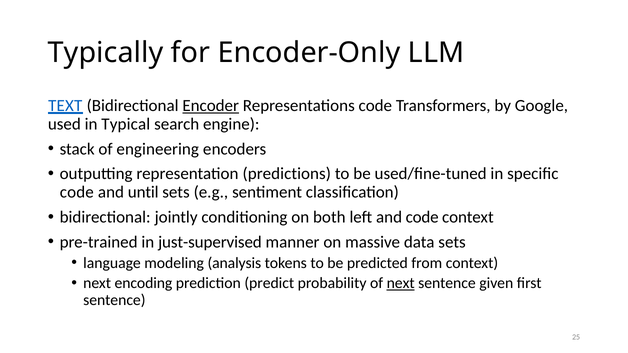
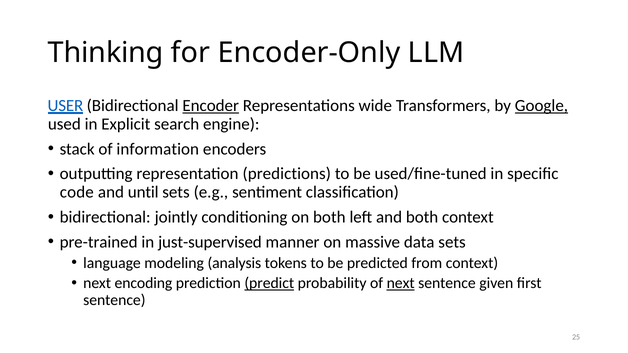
Typically: Typically -> Thinking
TEXT: TEXT -> USER
Representations code: code -> wide
Google underline: none -> present
Typical: Typical -> Explicit
engineering: engineering -> information
and code: code -> both
predict underline: none -> present
